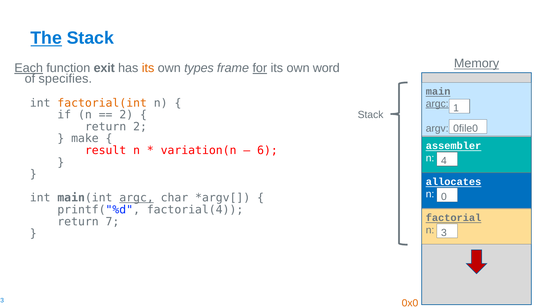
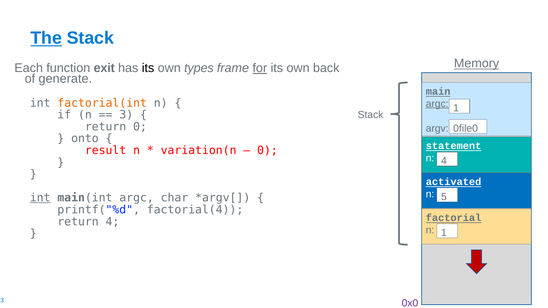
Each underline: present -> none
its at (148, 68) colour: orange -> black
word: word -> back
specifies: specifies -> generate
2 at (126, 115): 2 -> 3
return 2: 2 -> 0
make: make -> onto
assembler: assembler -> statement
6 at (267, 151): 6 -> 0
allocates: allocates -> activated
0: 0 -> 5
int at (40, 198) underline: none -> present
argc at (137, 198) underline: present -> none
return 7: 7 -> 4
3 at (444, 233): 3 -> 1
0x0 colour: orange -> purple
